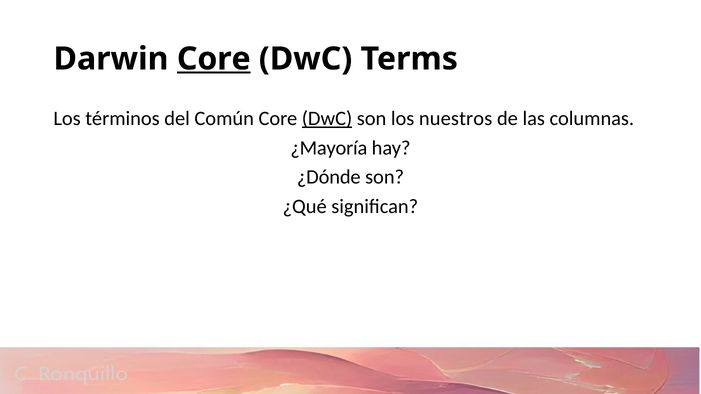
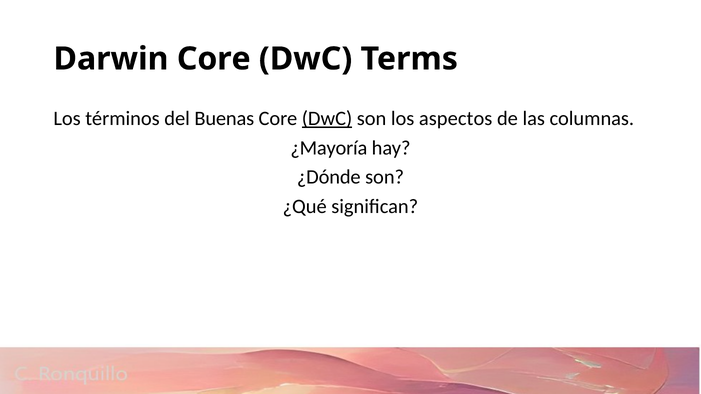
Core at (214, 59) underline: present -> none
Común: Común -> Buenas
nuestros: nuestros -> aspectos
